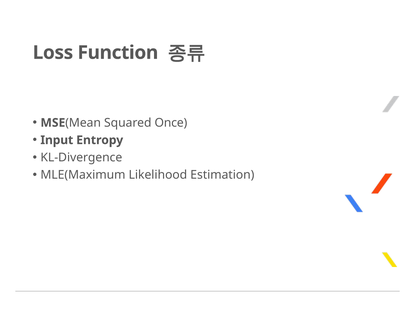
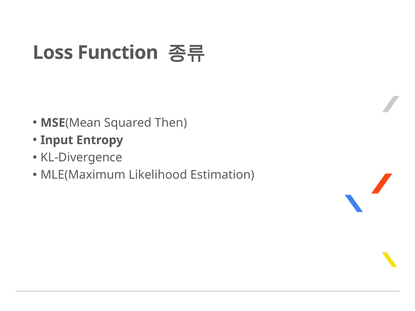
Once: Once -> Then
